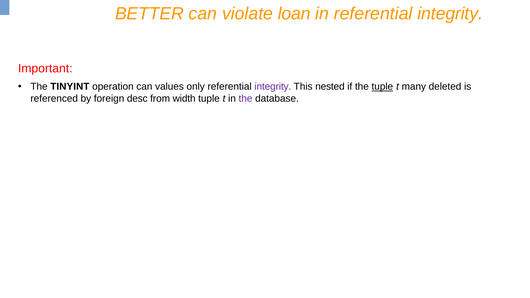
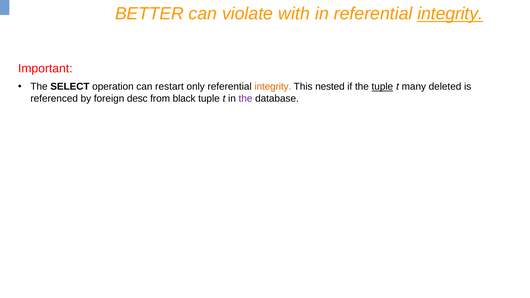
loan: loan -> with
integrity at (450, 14) underline: none -> present
TINYINT: TINYINT -> SELECT
values: values -> restart
integrity at (273, 87) colour: purple -> orange
width: width -> black
